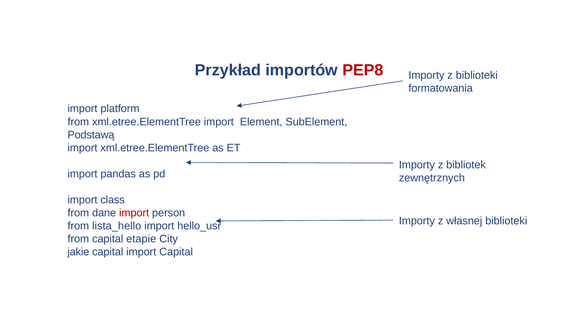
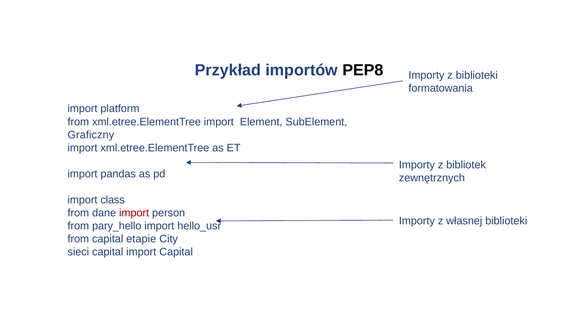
PEP8 colour: red -> black
Podstawą: Podstawą -> Graficzny
lista_hello: lista_hello -> pary_hello
jakie: jakie -> sieci
